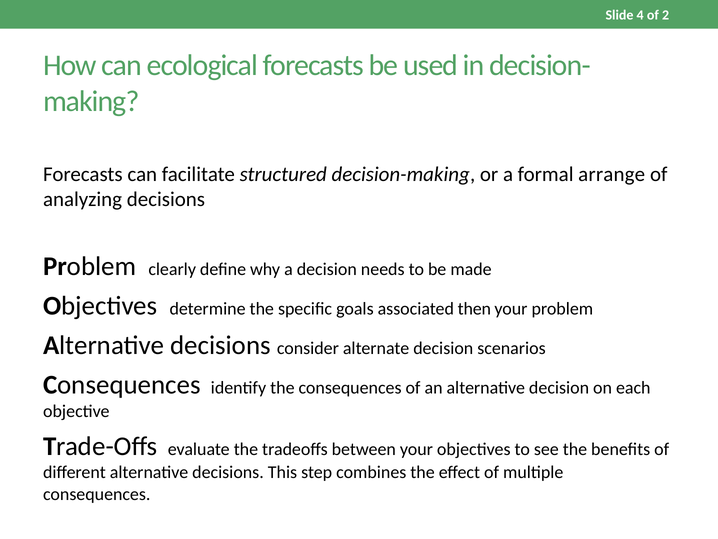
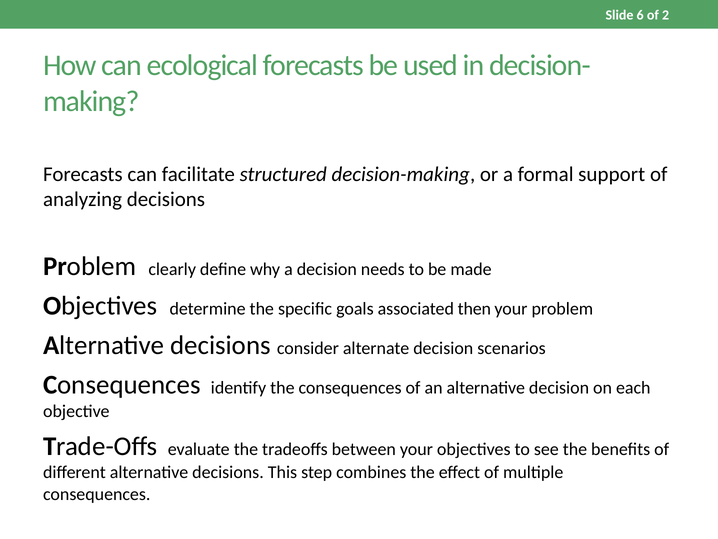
4: 4 -> 6
arrange: arrange -> support
